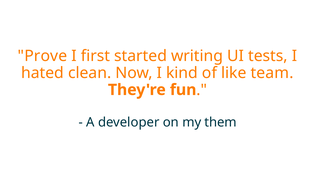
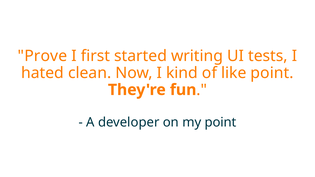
like team: team -> point
my them: them -> point
